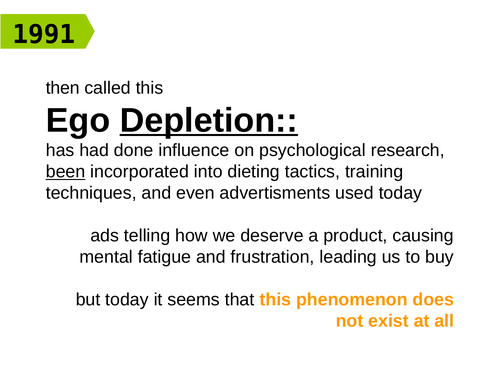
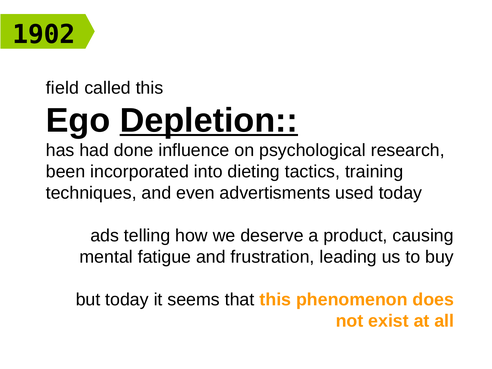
1991: 1991 -> 1902
then: then -> field
been underline: present -> none
